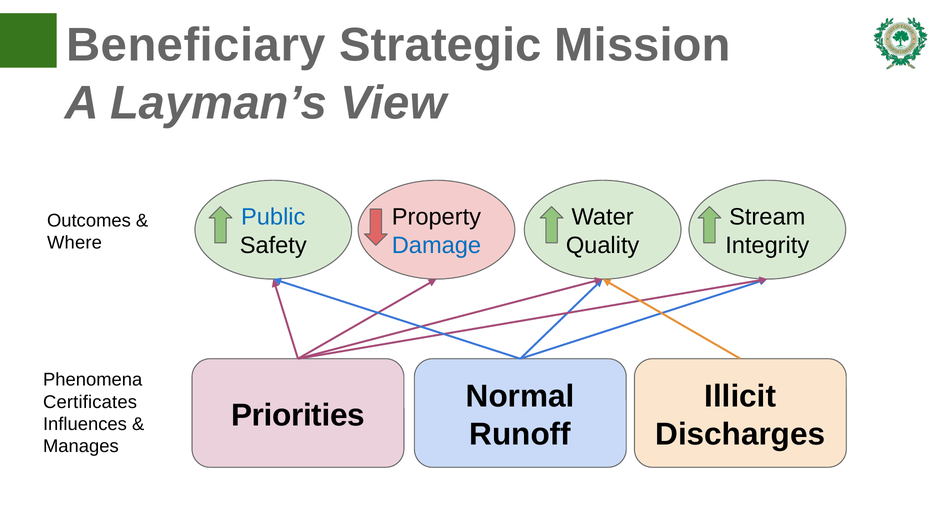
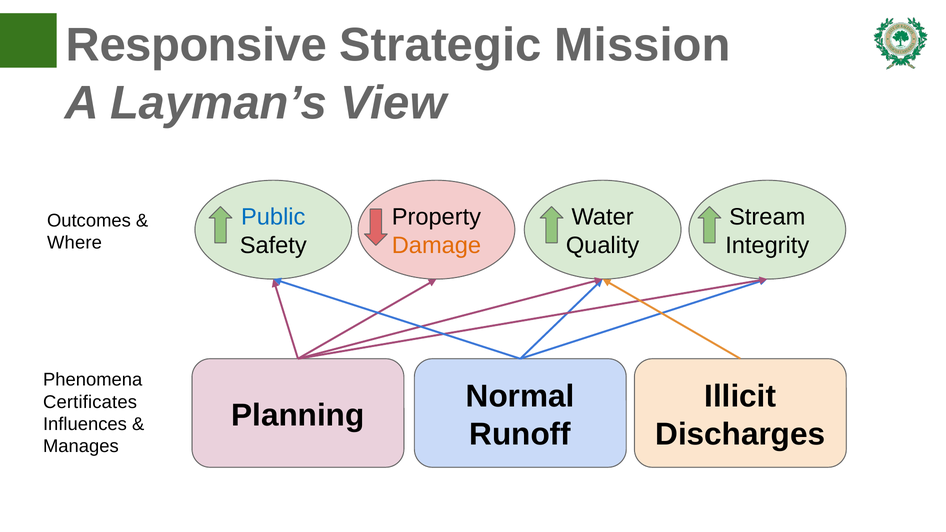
Beneficiary: Beneficiary -> Responsive
Damage colour: blue -> orange
Priorities: Priorities -> Planning
